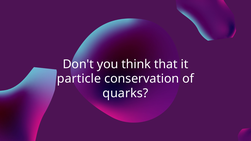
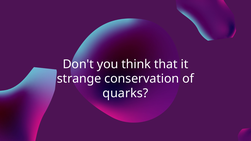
particle: particle -> strange
